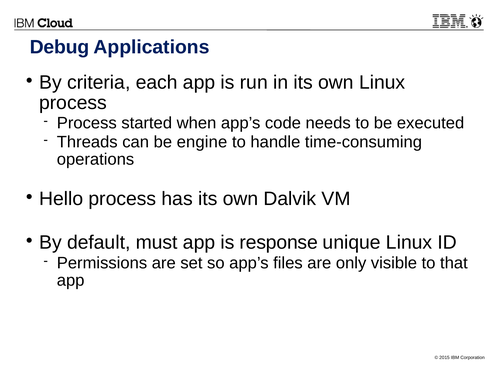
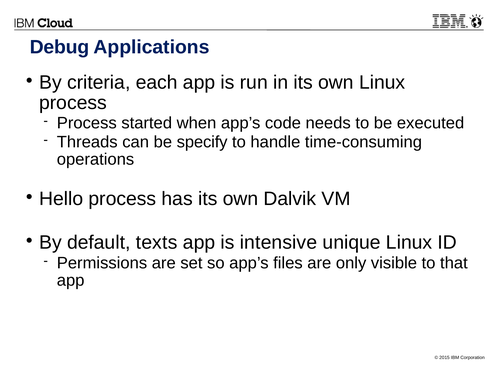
engine: engine -> specify
must: must -> texts
response: response -> intensive
